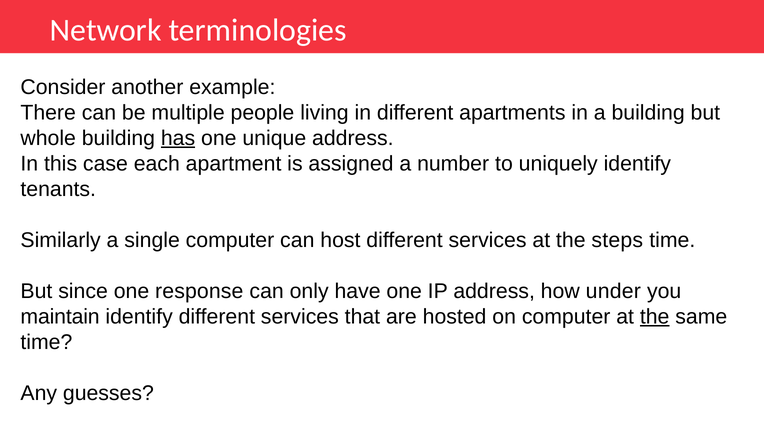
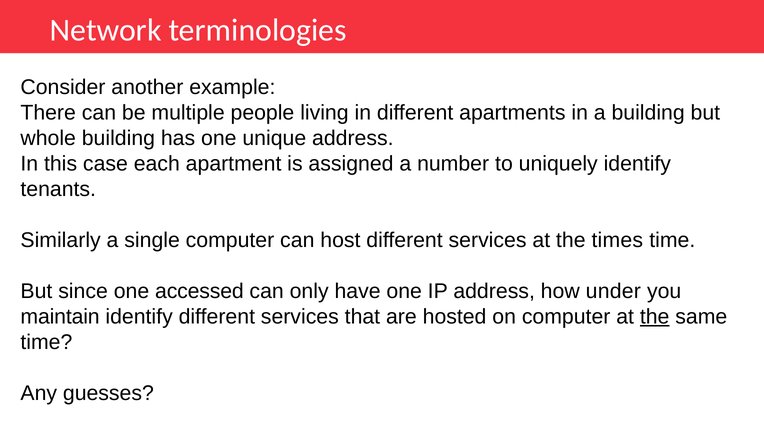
has underline: present -> none
steps: steps -> times
response: response -> accessed
